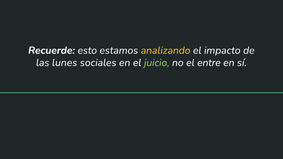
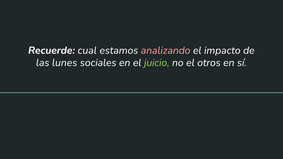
esto: esto -> cual
analizando colour: yellow -> pink
entre: entre -> otros
